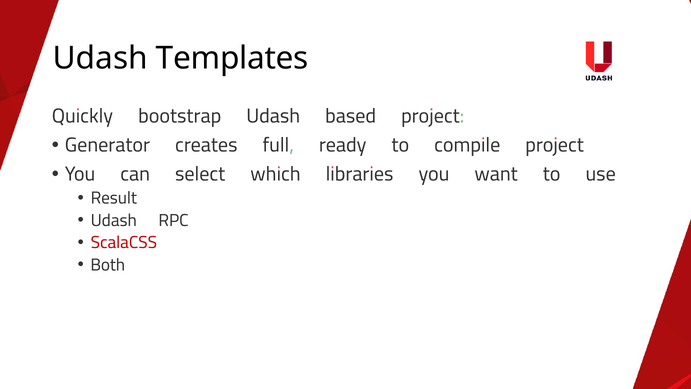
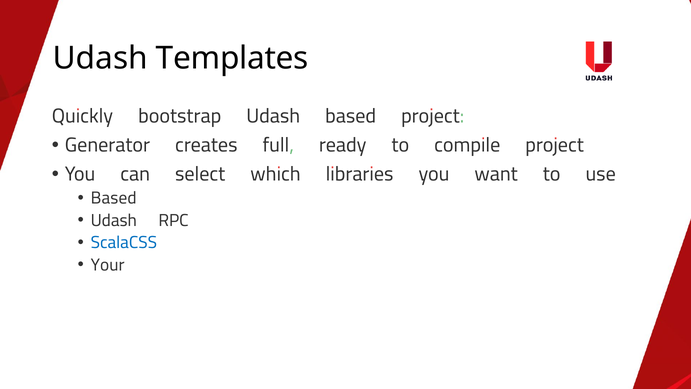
Result at (114, 198): Result -> Based
ScalaCSS colour: red -> blue
Both: Both -> Your
